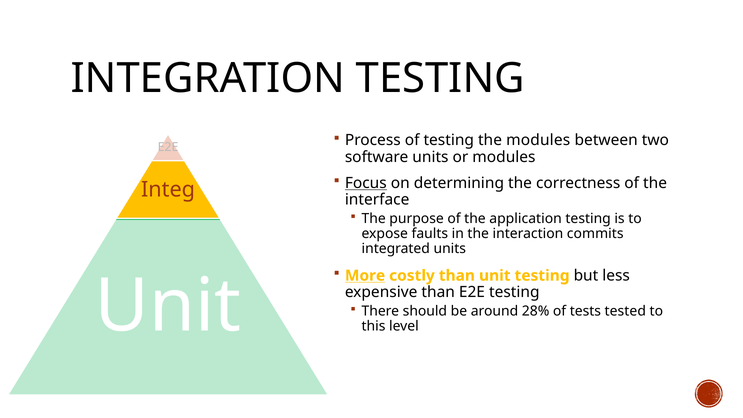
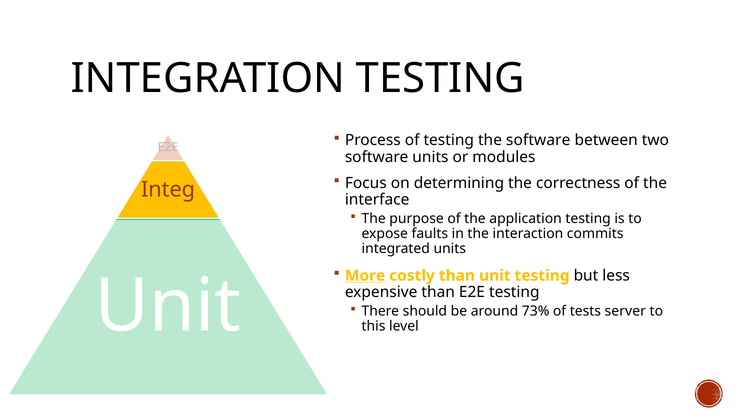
the modules: modules -> software
Focus underline: present -> none
28%: 28% -> 73%
tested: tested -> server
